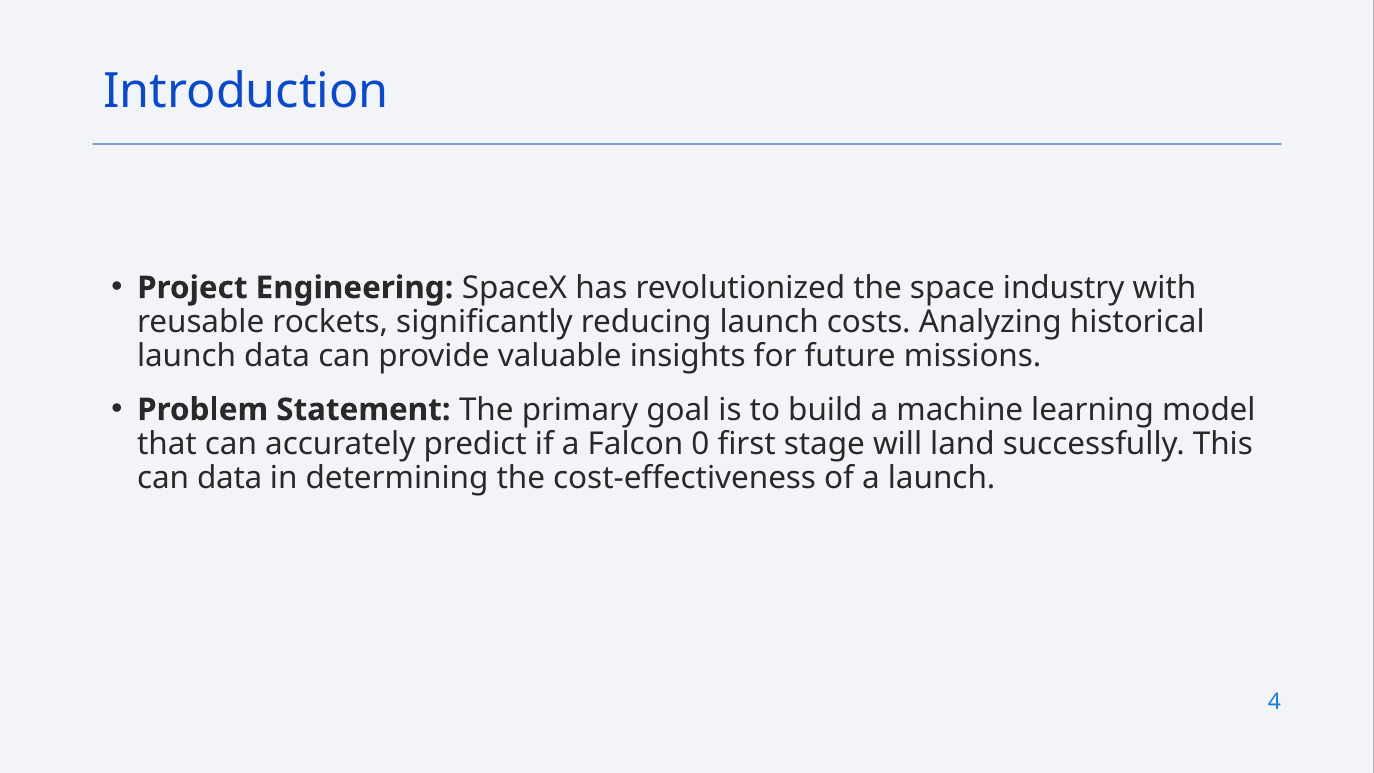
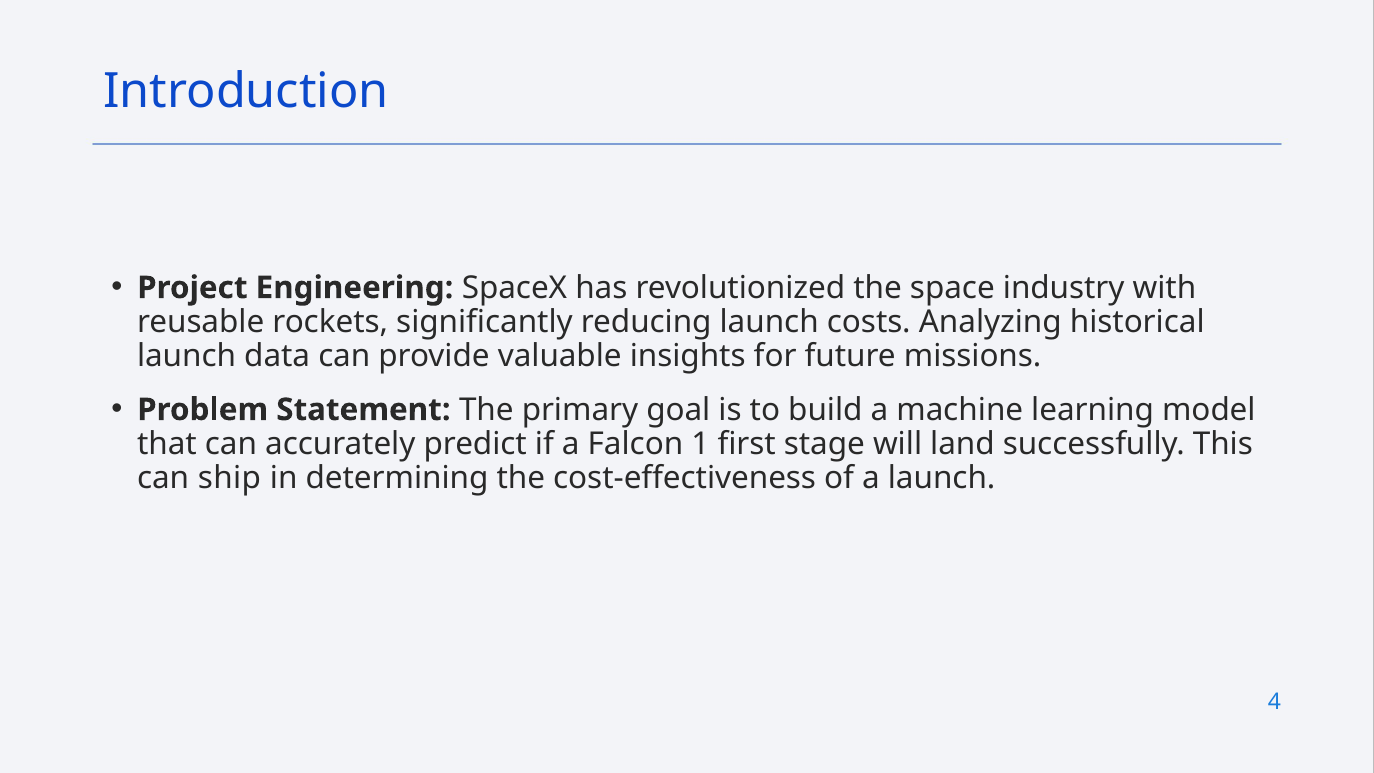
0: 0 -> 1
can data: data -> ship
